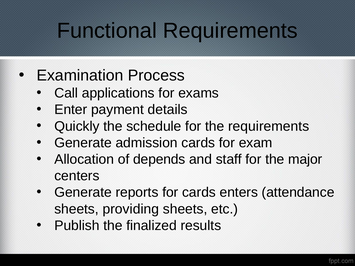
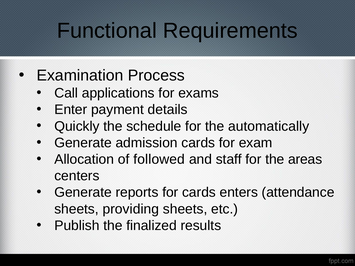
the requirements: requirements -> automatically
depends: depends -> followed
major: major -> areas
